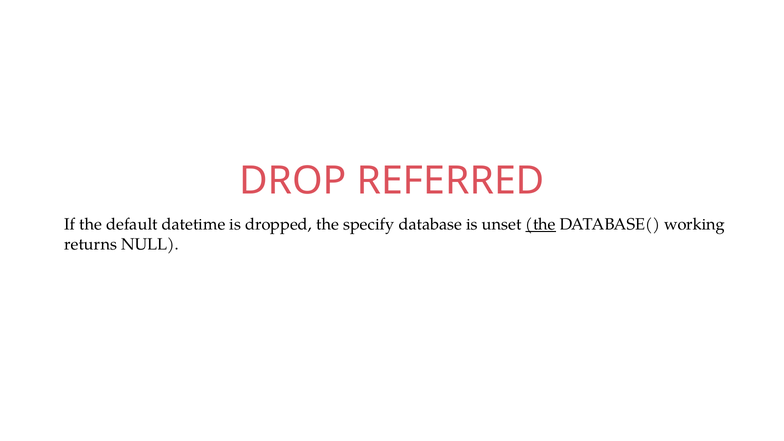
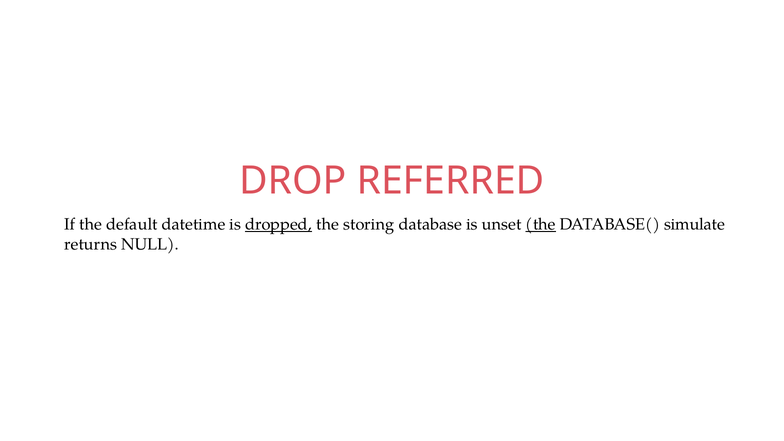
dropped underline: none -> present
specify: specify -> storing
working: working -> simulate
